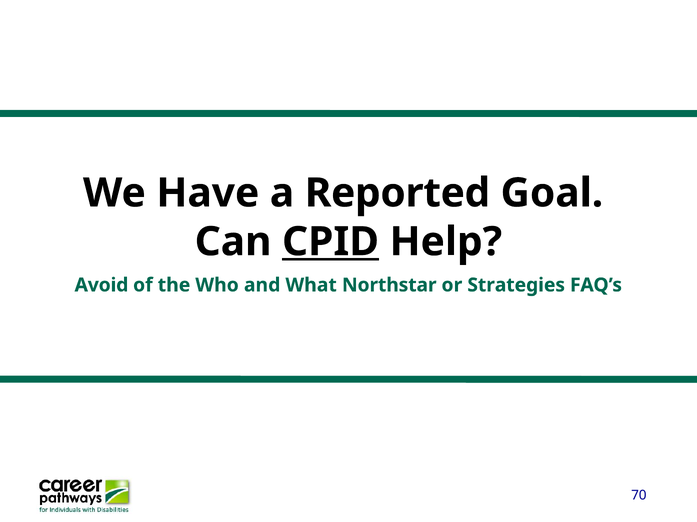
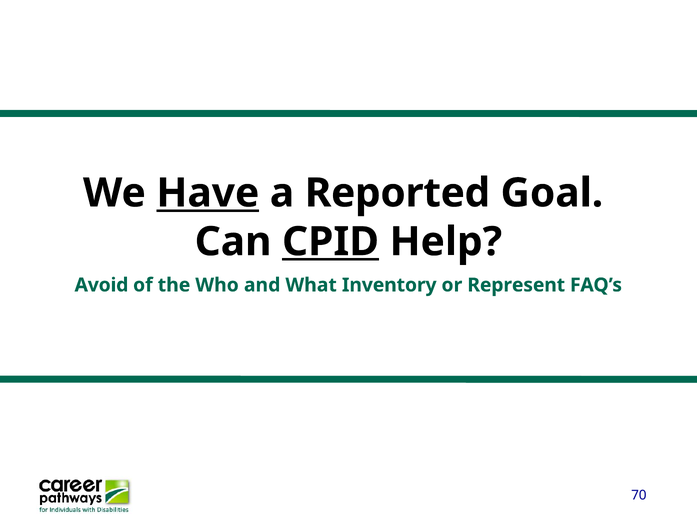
Have underline: none -> present
Northstar: Northstar -> Inventory
Strategies: Strategies -> Represent
